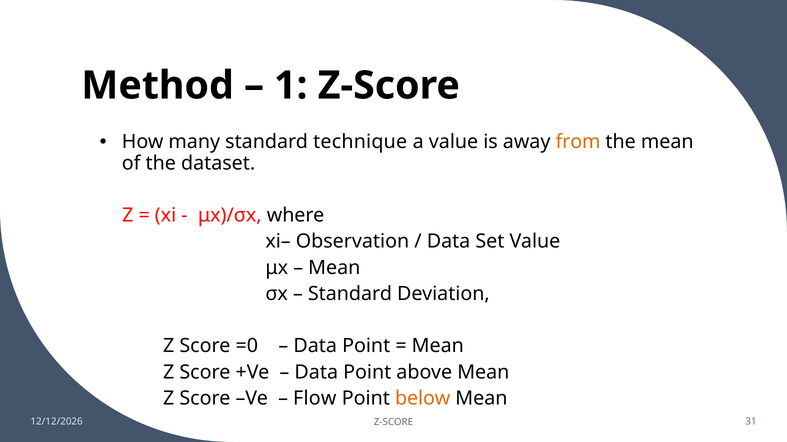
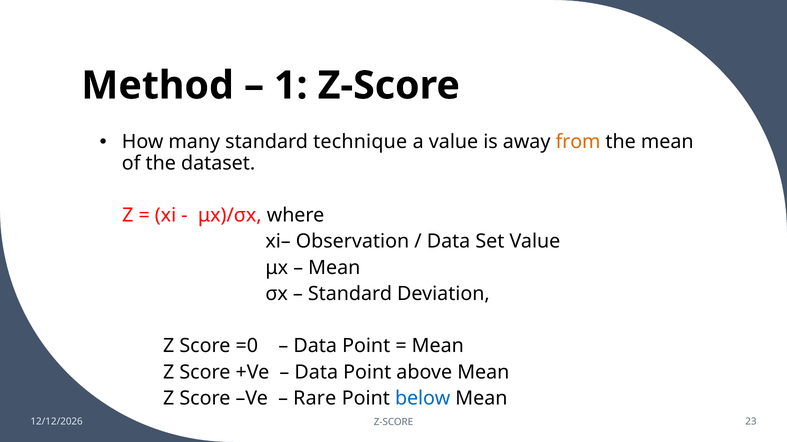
Flow: Flow -> Rare
below colour: orange -> blue
31: 31 -> 23
